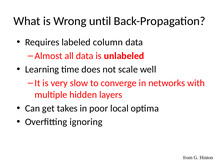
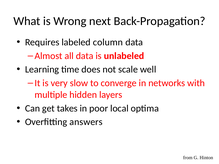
until: until -> next
ignoring: ignoring -> answers
